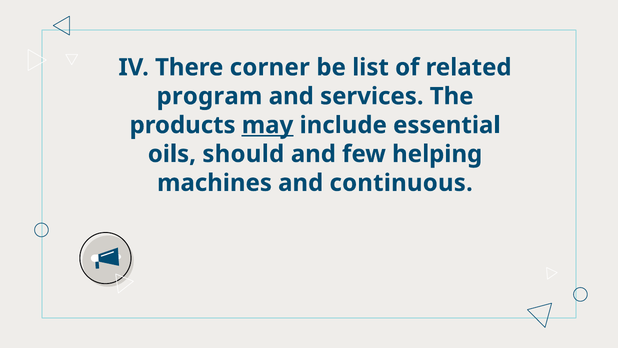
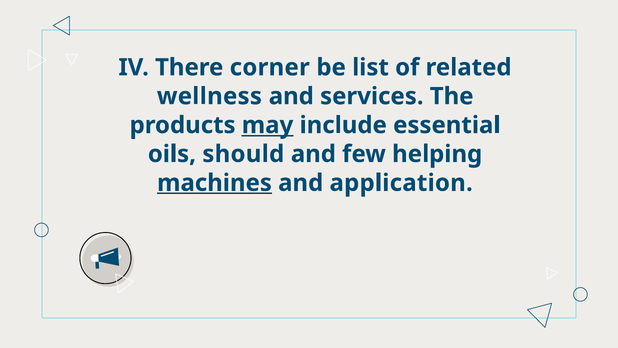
program: program -> wellness
machines underline: none -> present
continuous: continuous -> application
